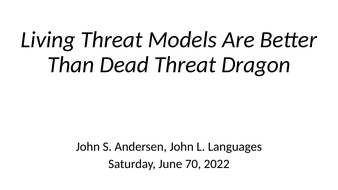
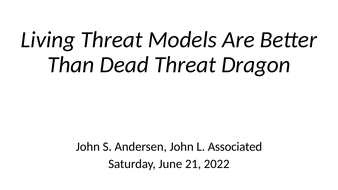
Languages: Languages -> Associated
70: 70 -> 21
